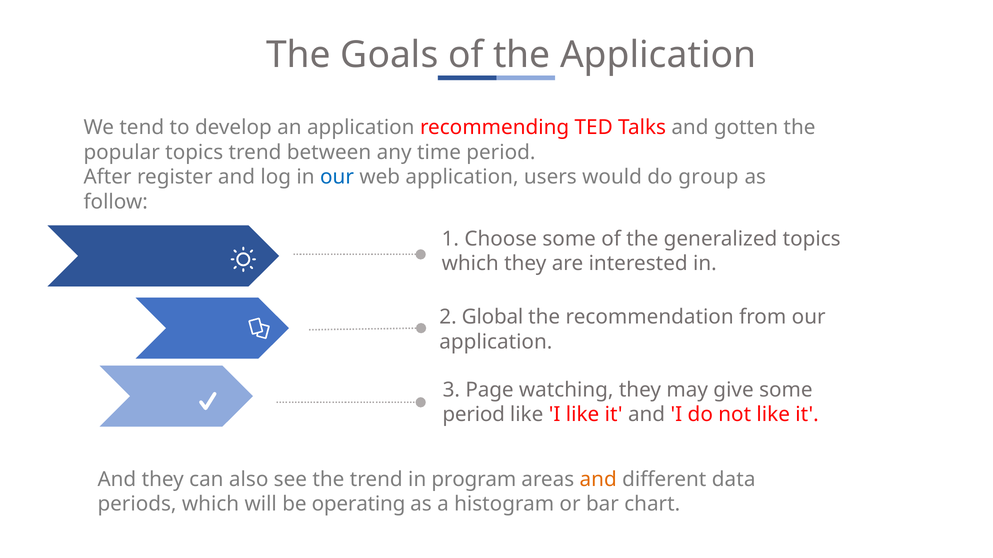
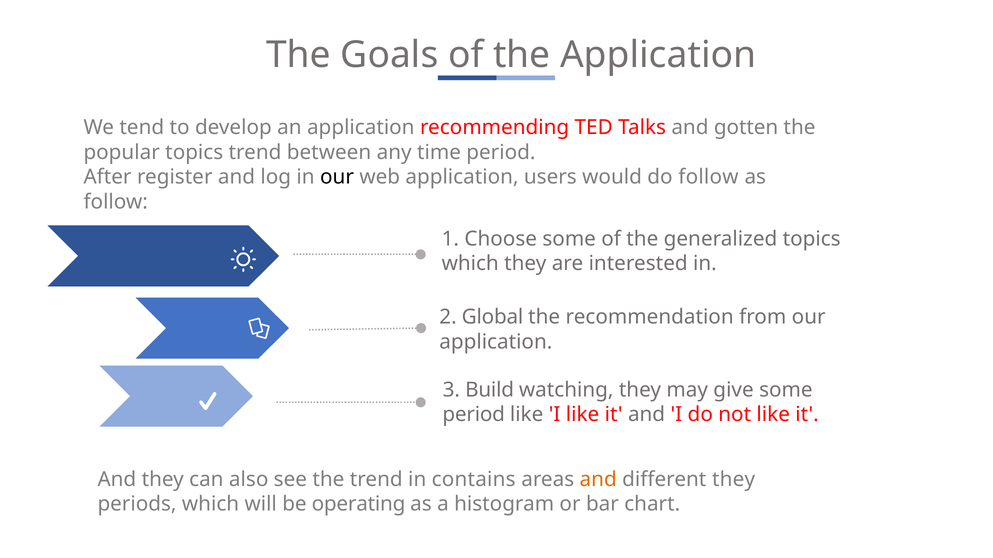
our at (337, 177) colour: blue -> black
do group: group -> follow
Page: Page -> Build
program: program -> contains
diﬀerent data: data -> they
